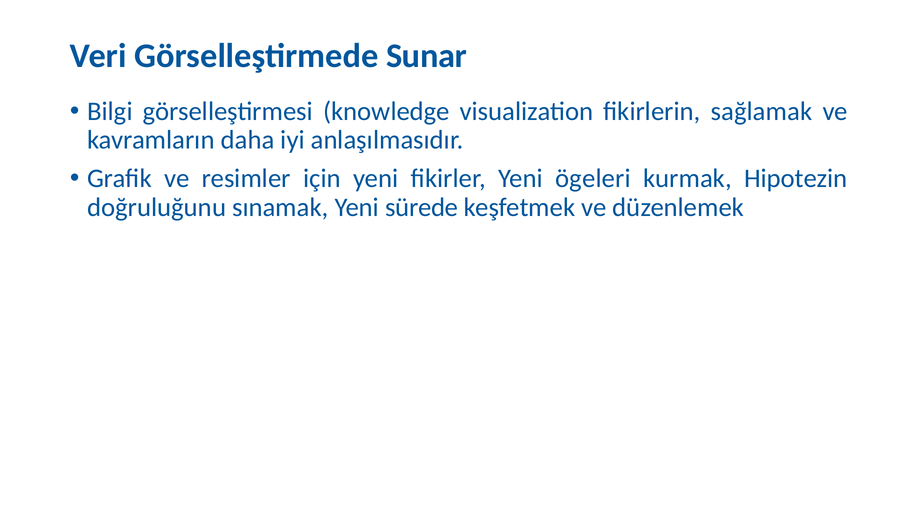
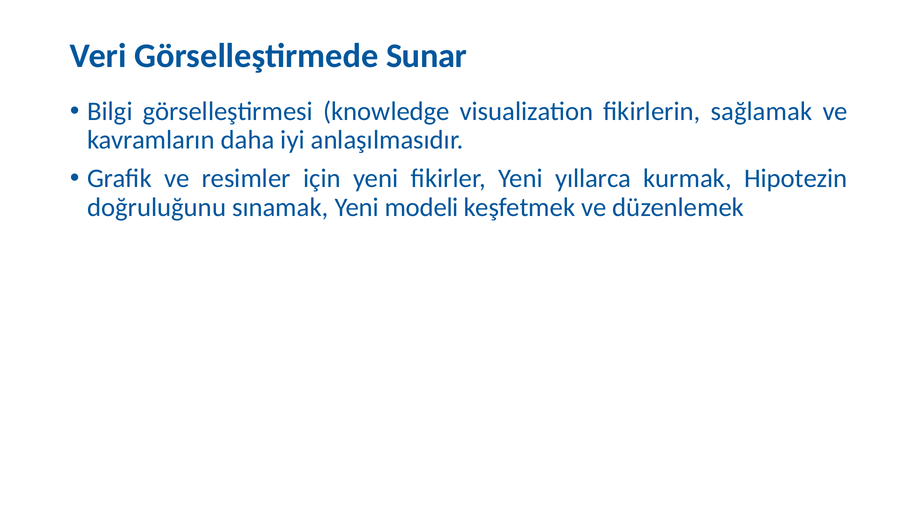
ögeleri: ögeleri -> yıllarca
sürede: sürede -> modeli
